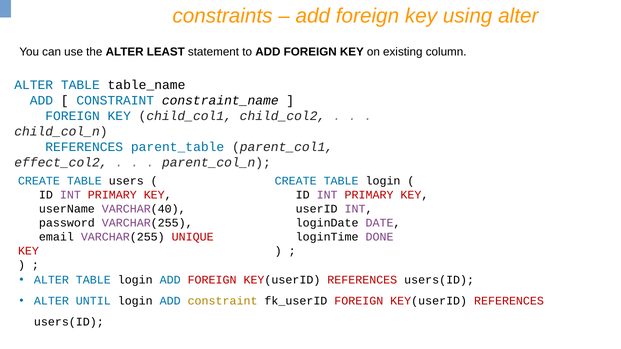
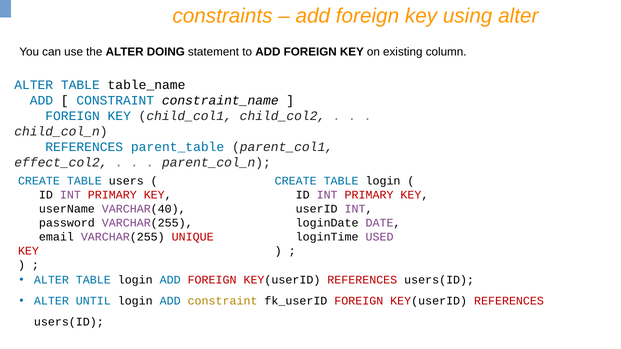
LEAST: LEAST -> DOING
DONE: DONE -> USED
